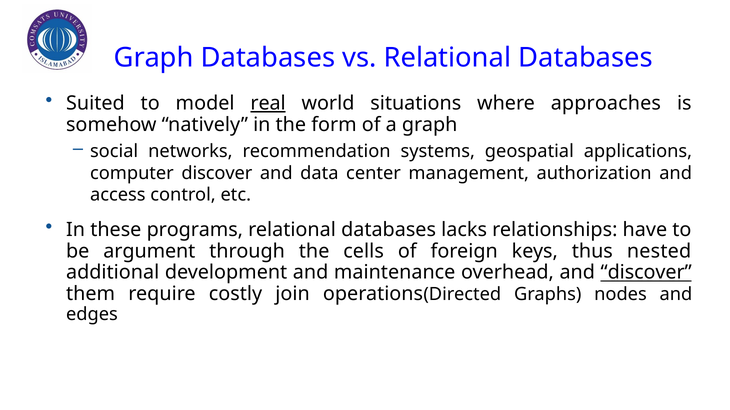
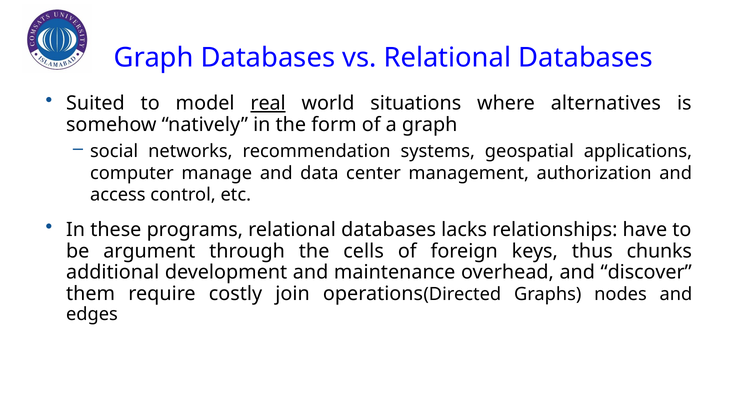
approaches: approaches -> alternatives
computer discover: discover -> manage
nested: nested -> chunks
discover at (646, 273) underline: present -> none
